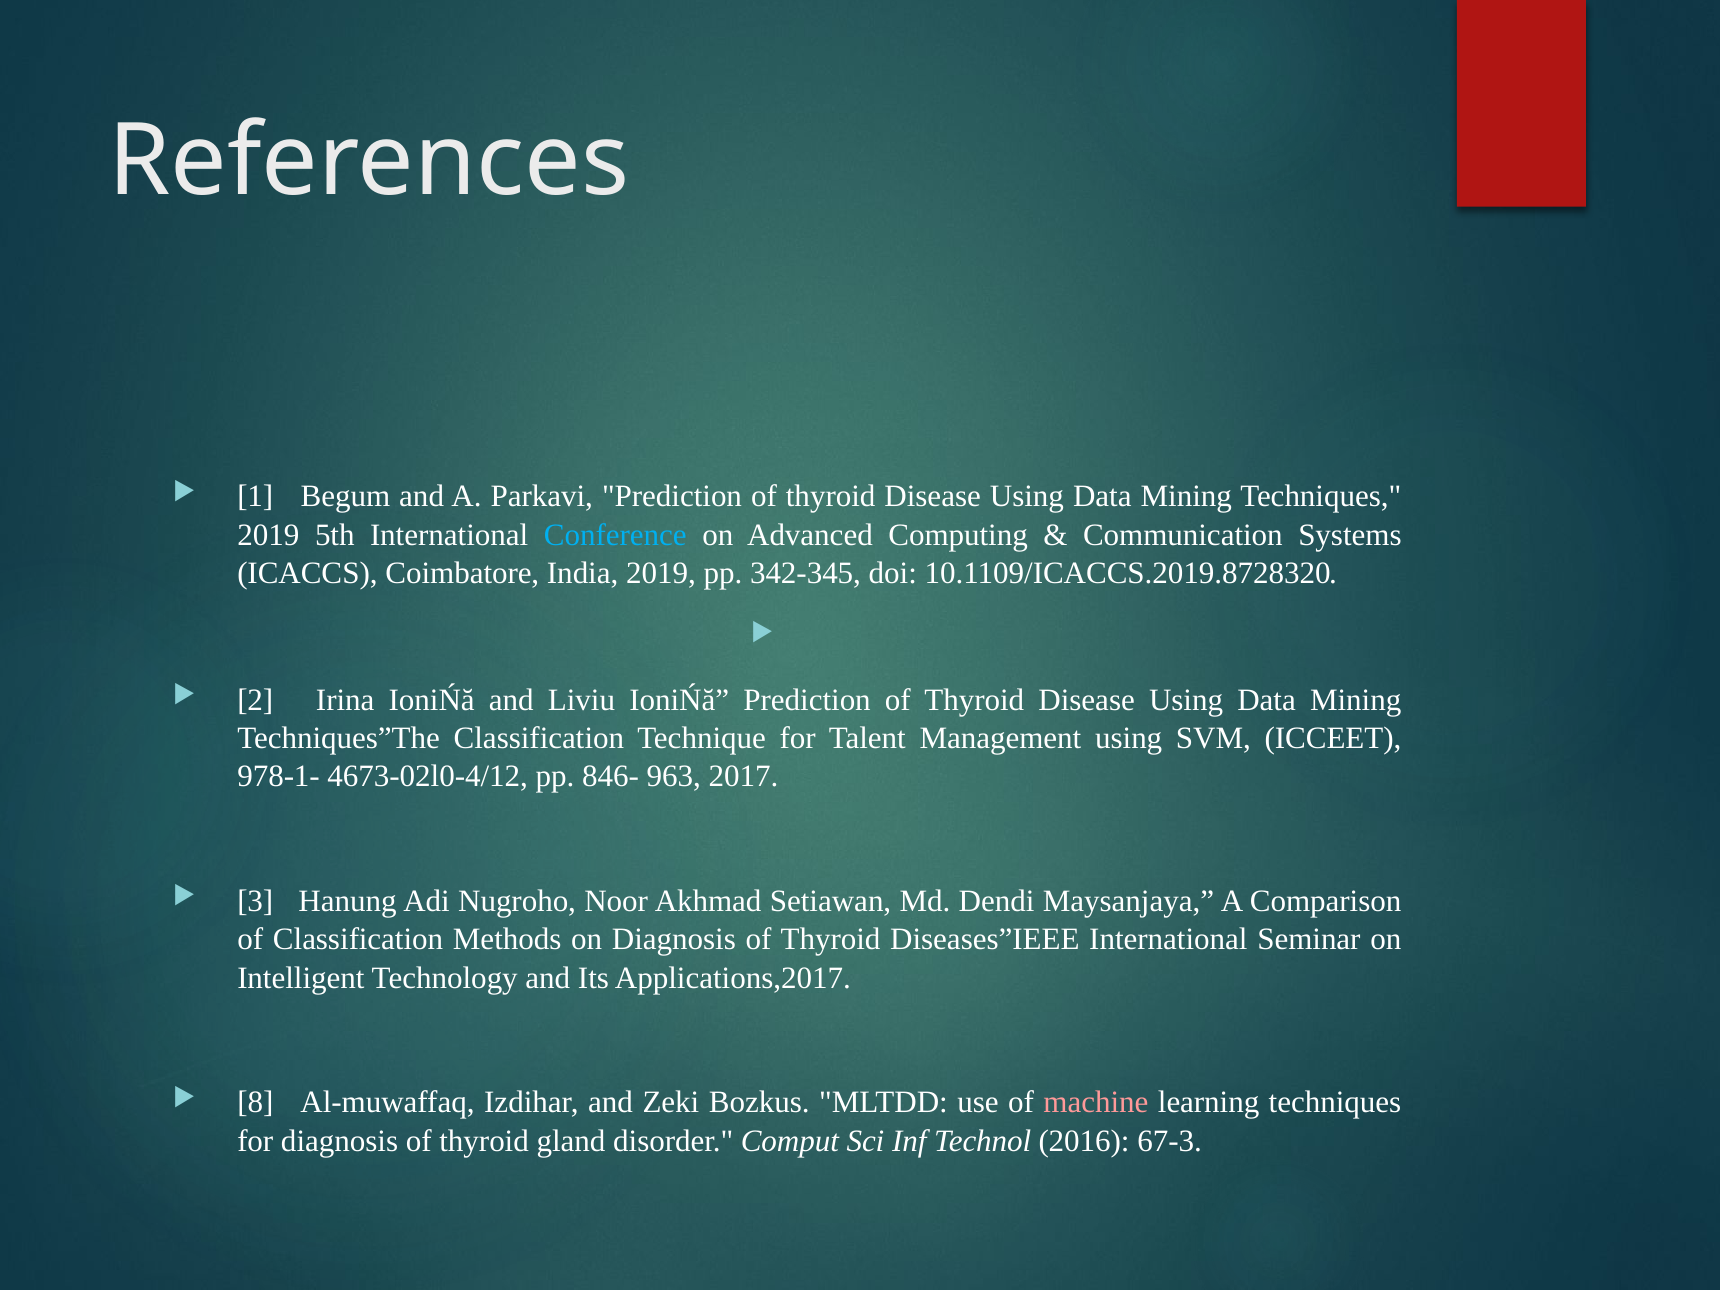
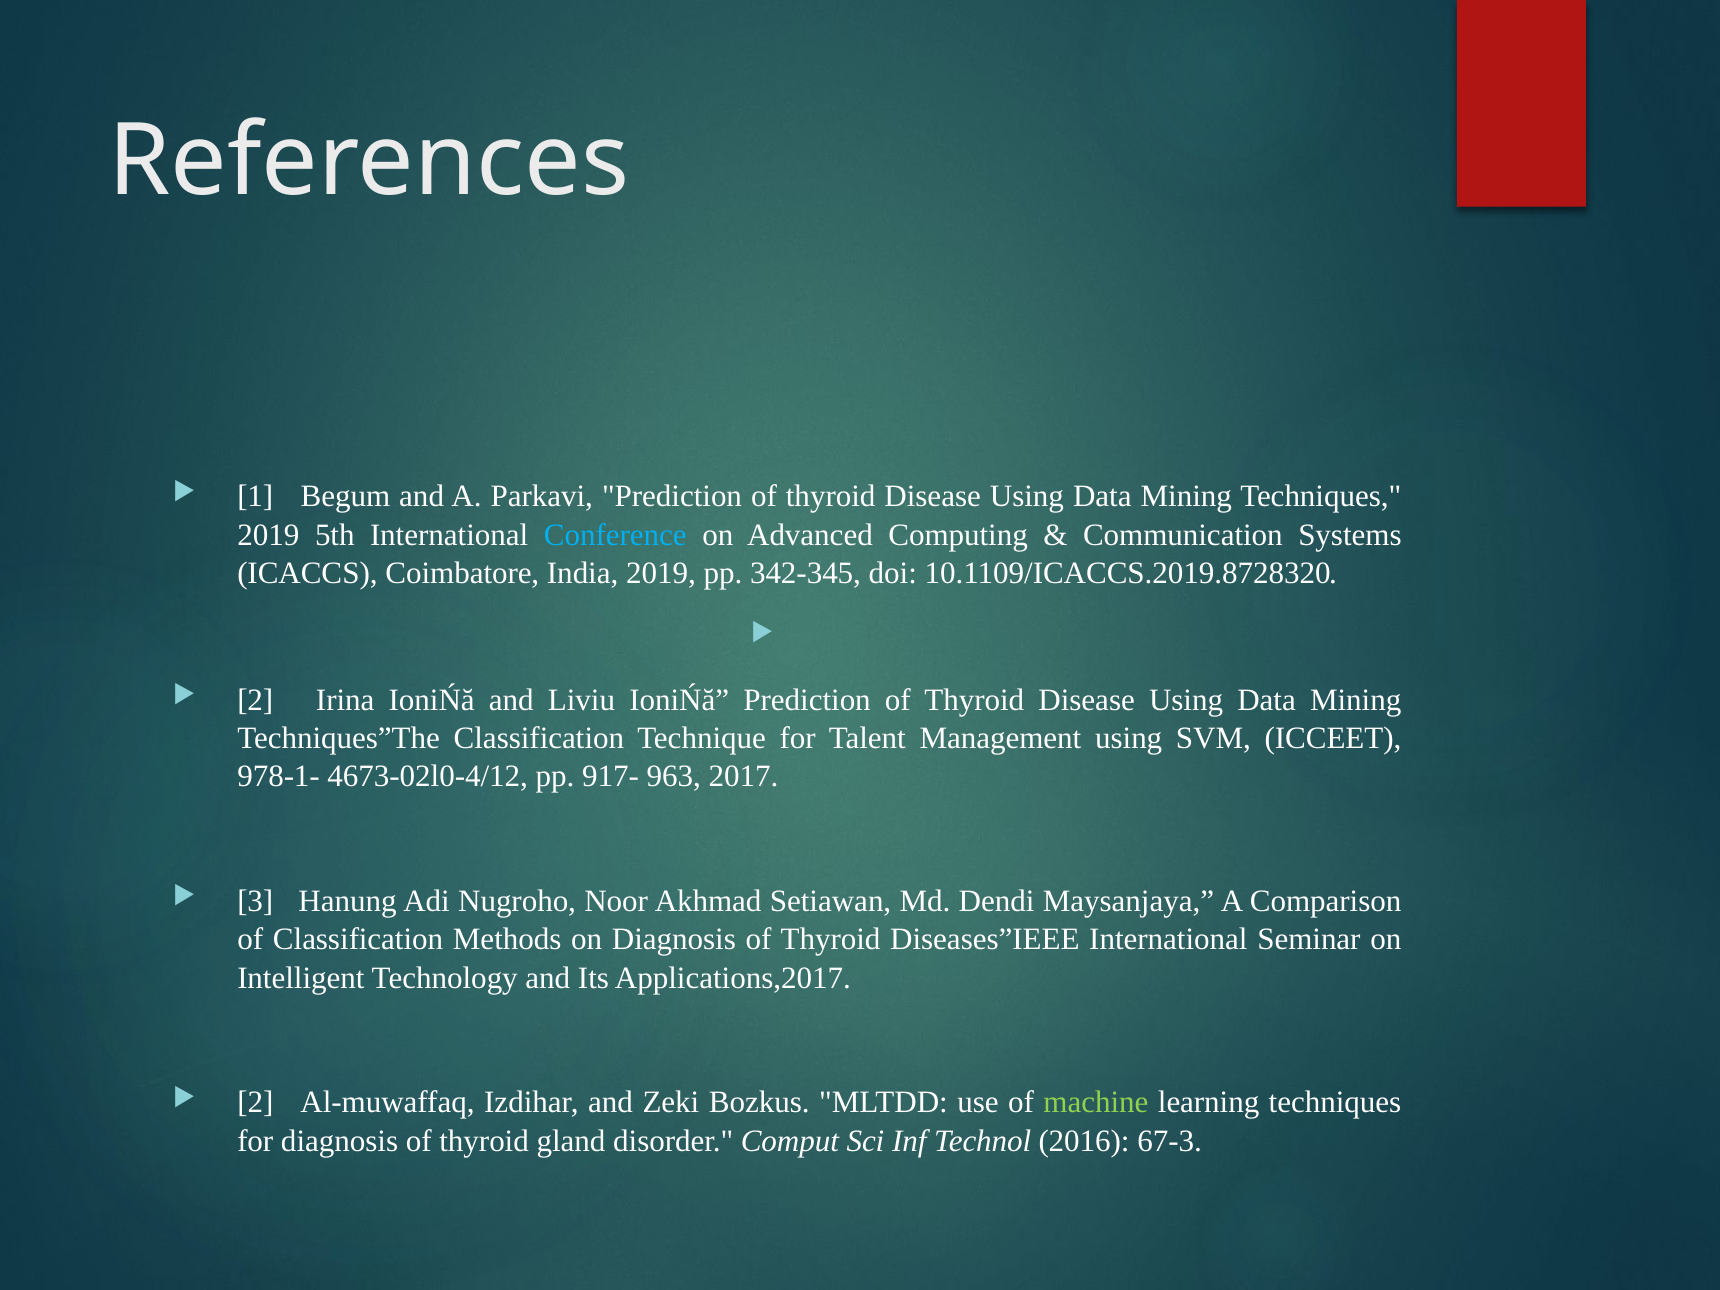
846-: 846- -> 917-
8 at (255, 1102): 8 -> 2
machine colour: pink -> light green
